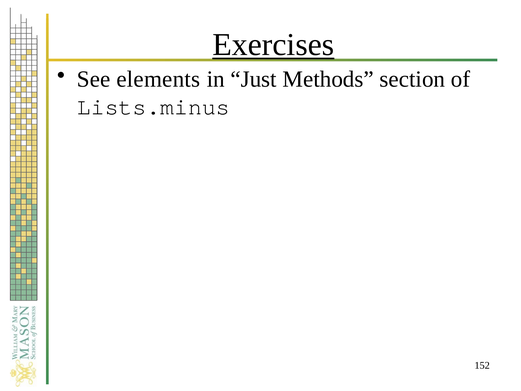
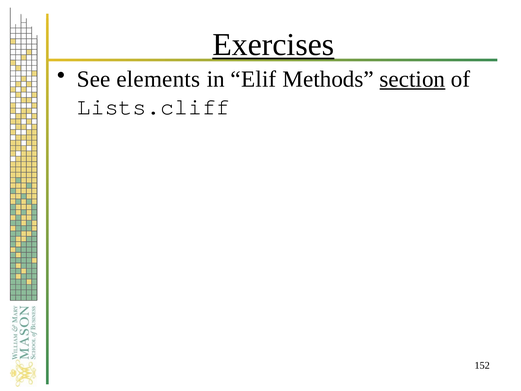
Just: Just -> Elif
section underline: none -> present
Lists.minus: Lists.minus -> Lists.cliff
